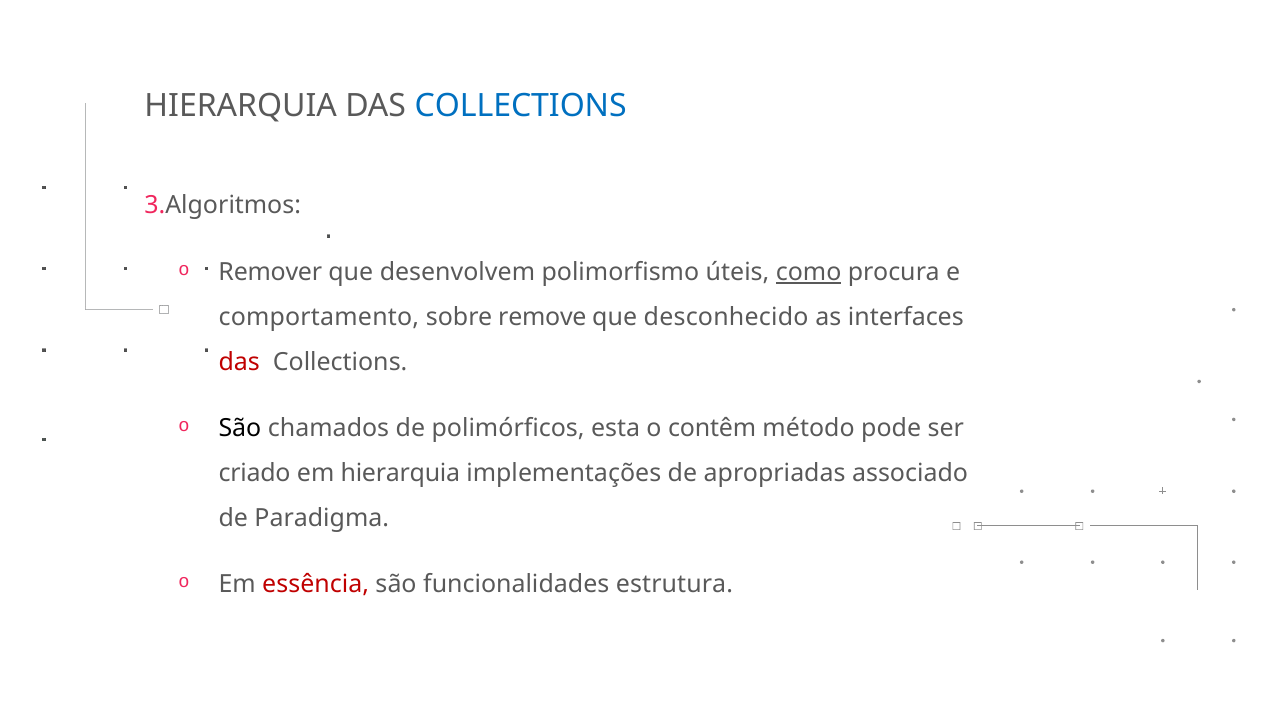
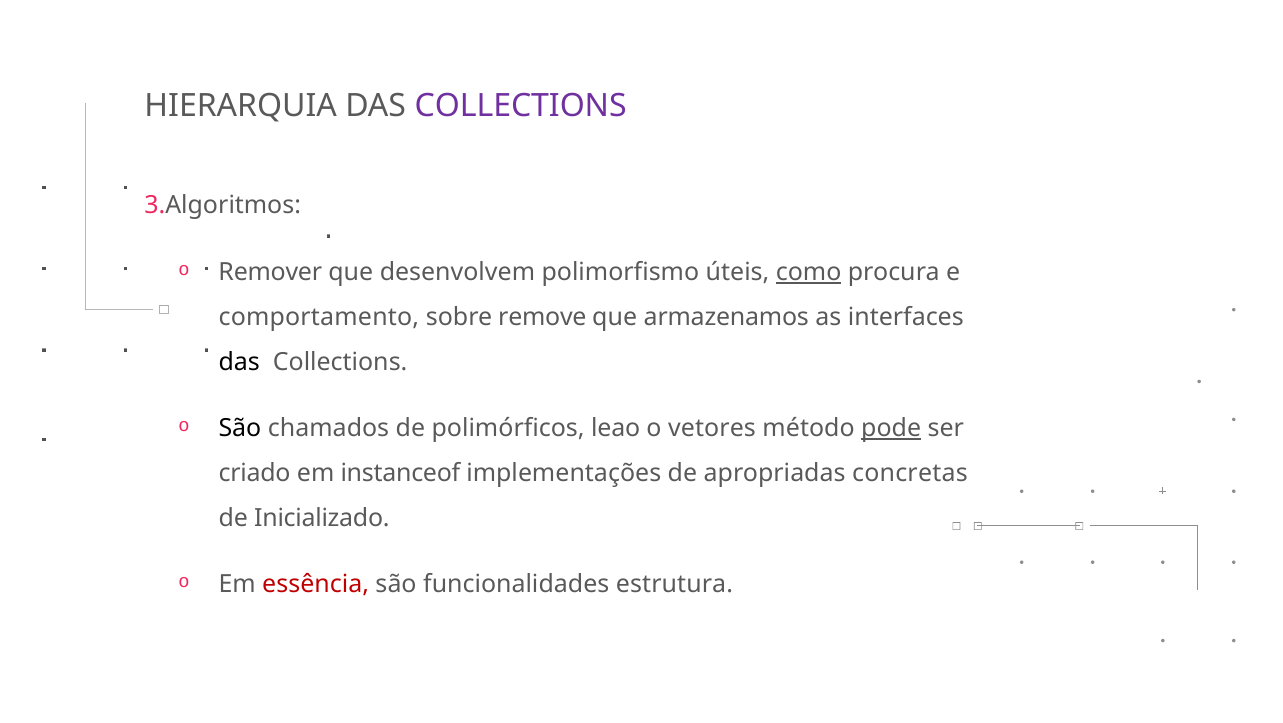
COLLECTIONS at (521, 106) colour: blue -> purple
desconhecido: desconhecido -> armazenamos
das at (239, 362) colour: red -> black
esta: esta -> leao
contêm: contêm -> vetores
pode underline: none -> present
em hierarquia: hierarquia -> instanceof
associado: associado -> concretas
Paradigma: Paradigma -> Inicializado
